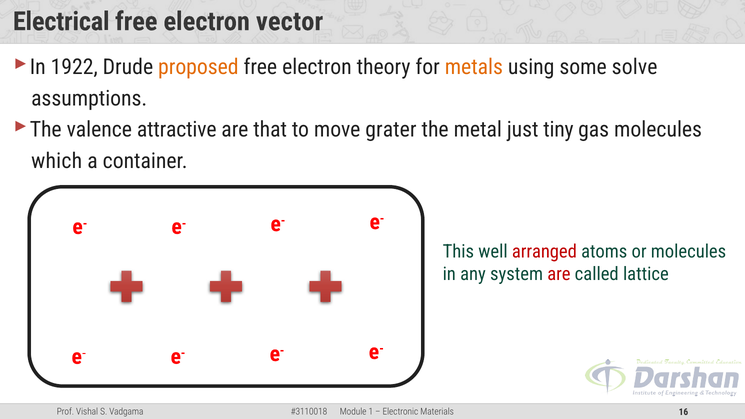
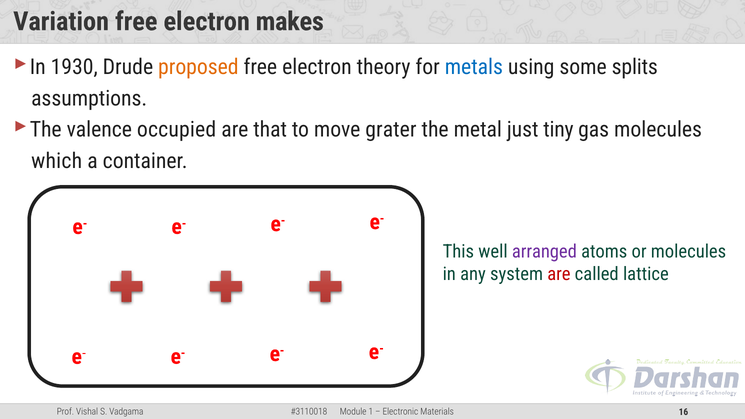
Electrical: Electrical -> Variation
vector: vector -> makes
1922: 1922 -> 1930
metals colour: orange -> blue
solve: solve -> splits
attractive: attractive -> occupied
arranged colour: red -> purple
